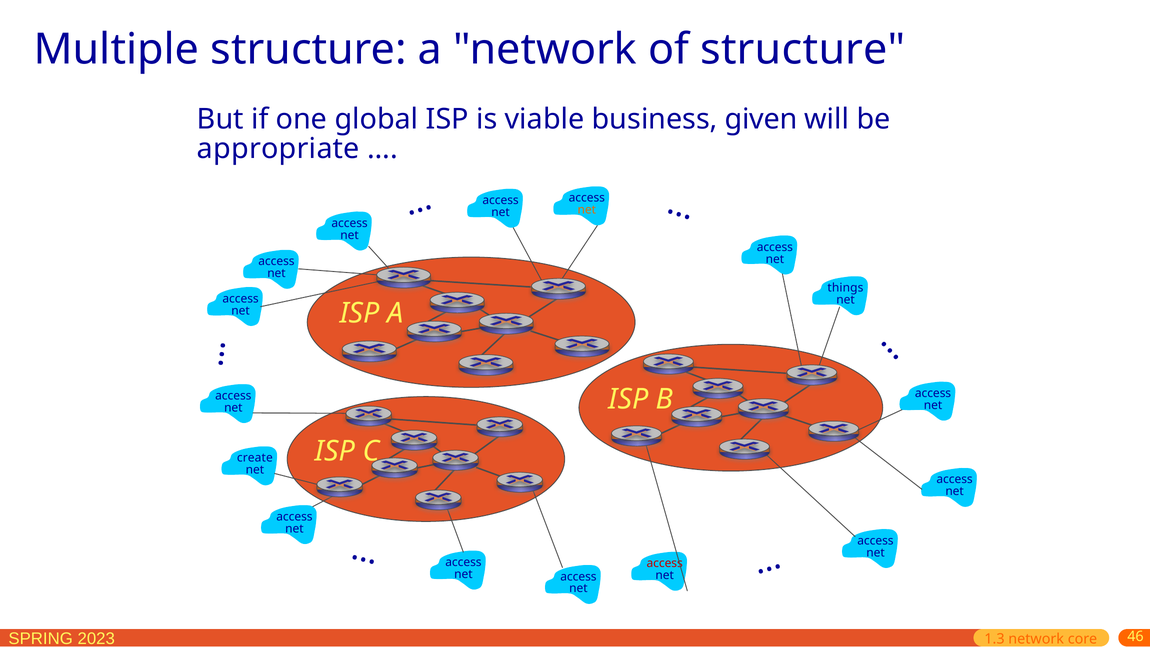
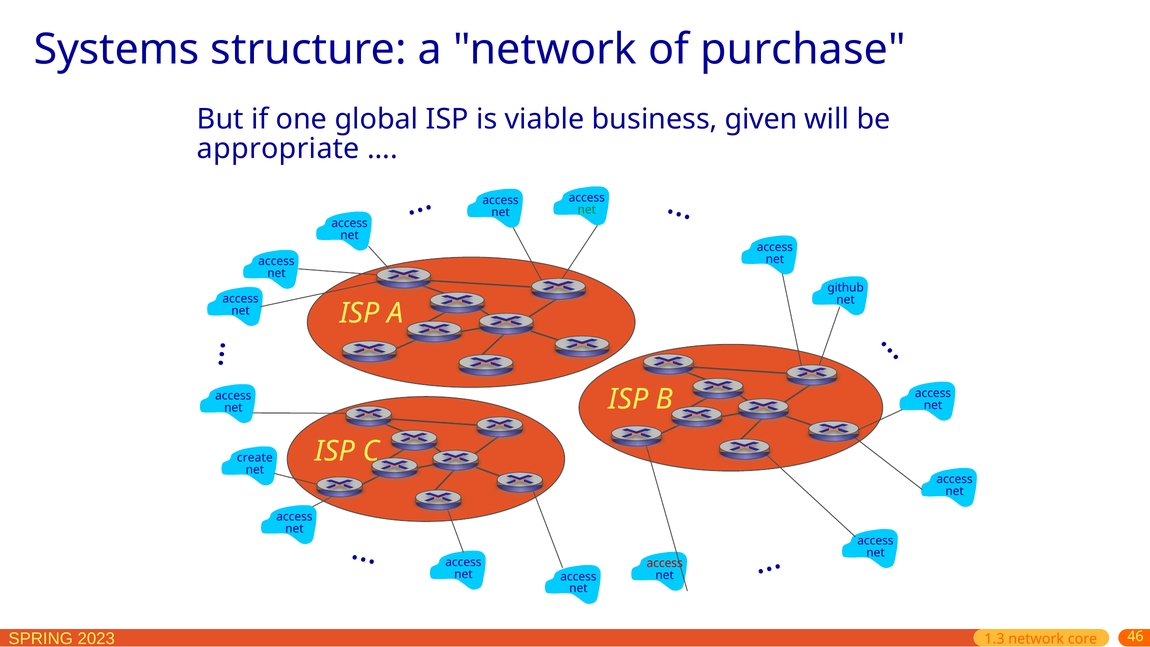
Multiple: Multiple -> Systems
of structure: structure -> purchase
net at (587, 210) colour: orange -> green
things: things -> github
